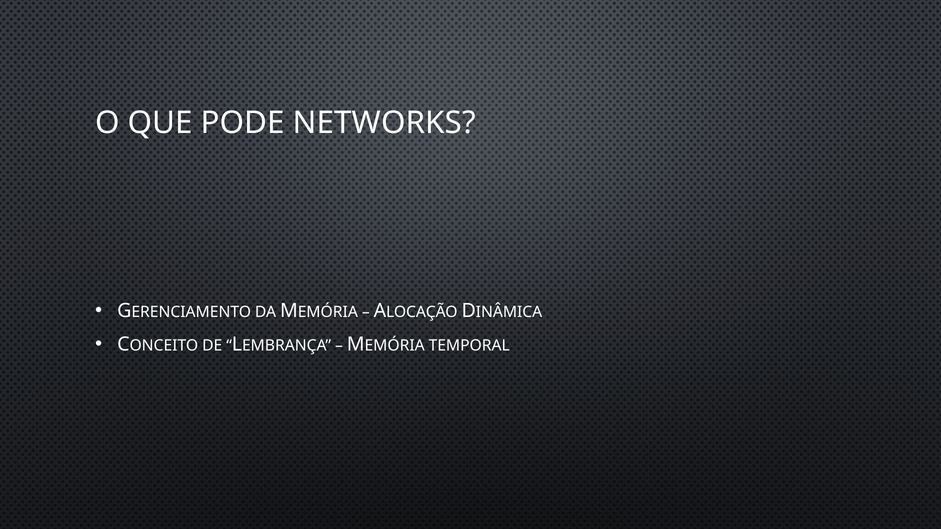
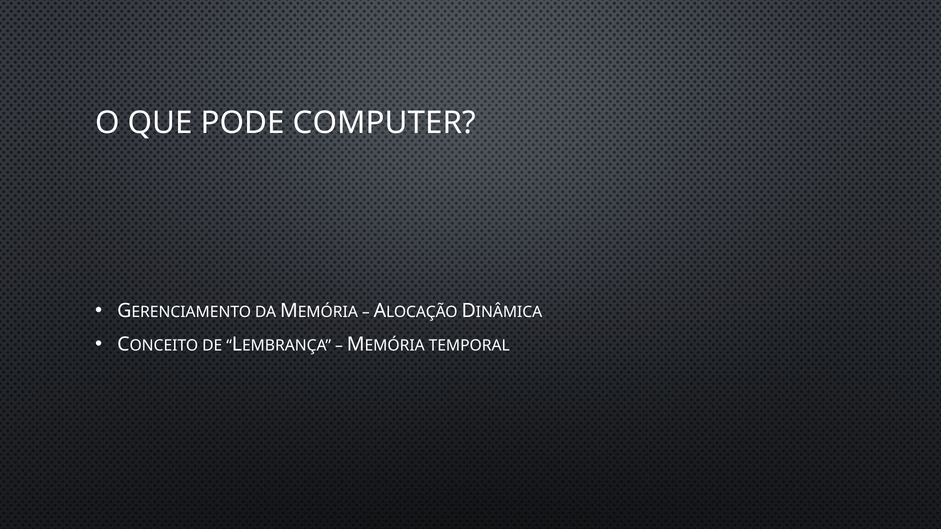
NETWORKS: NETWORKS -> COMPUTER
